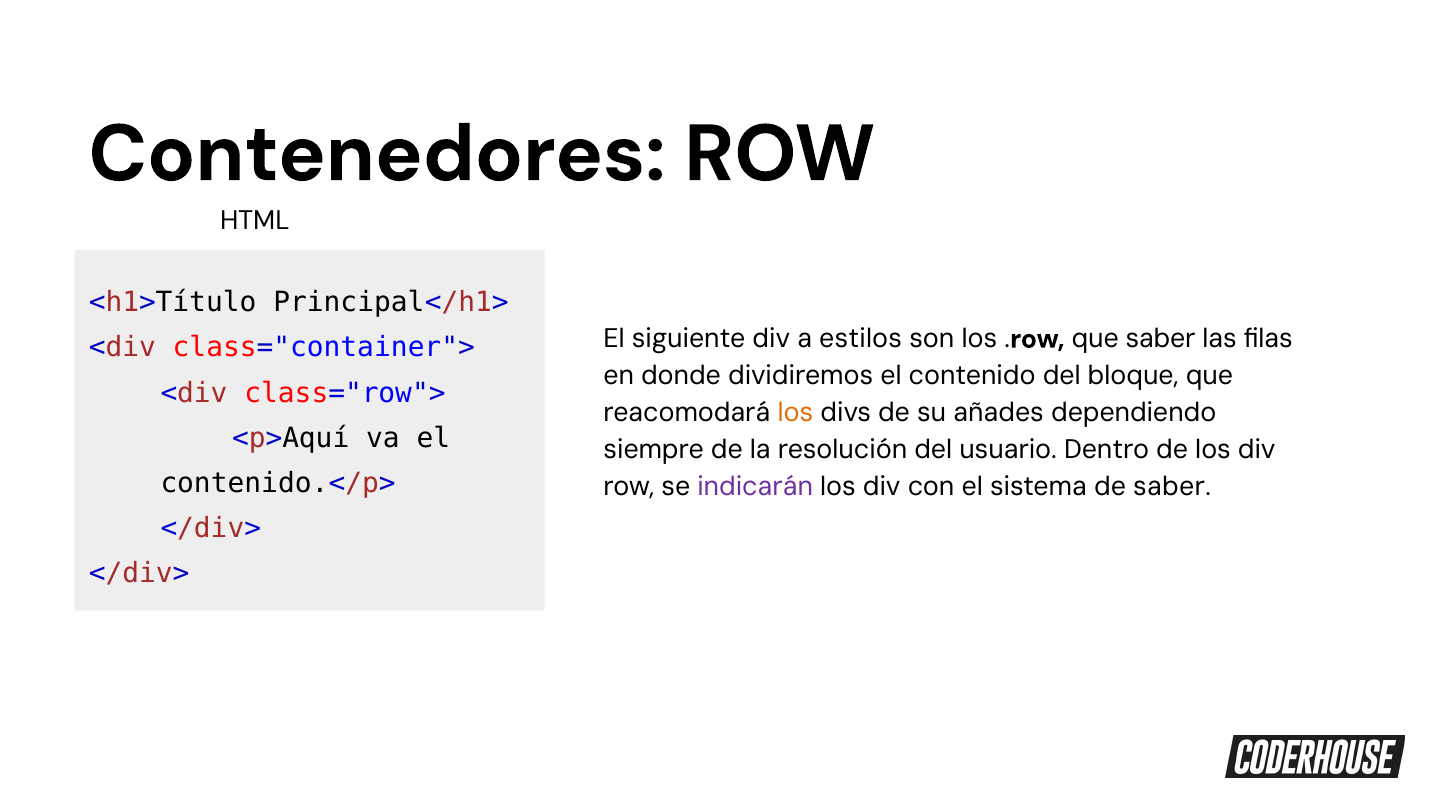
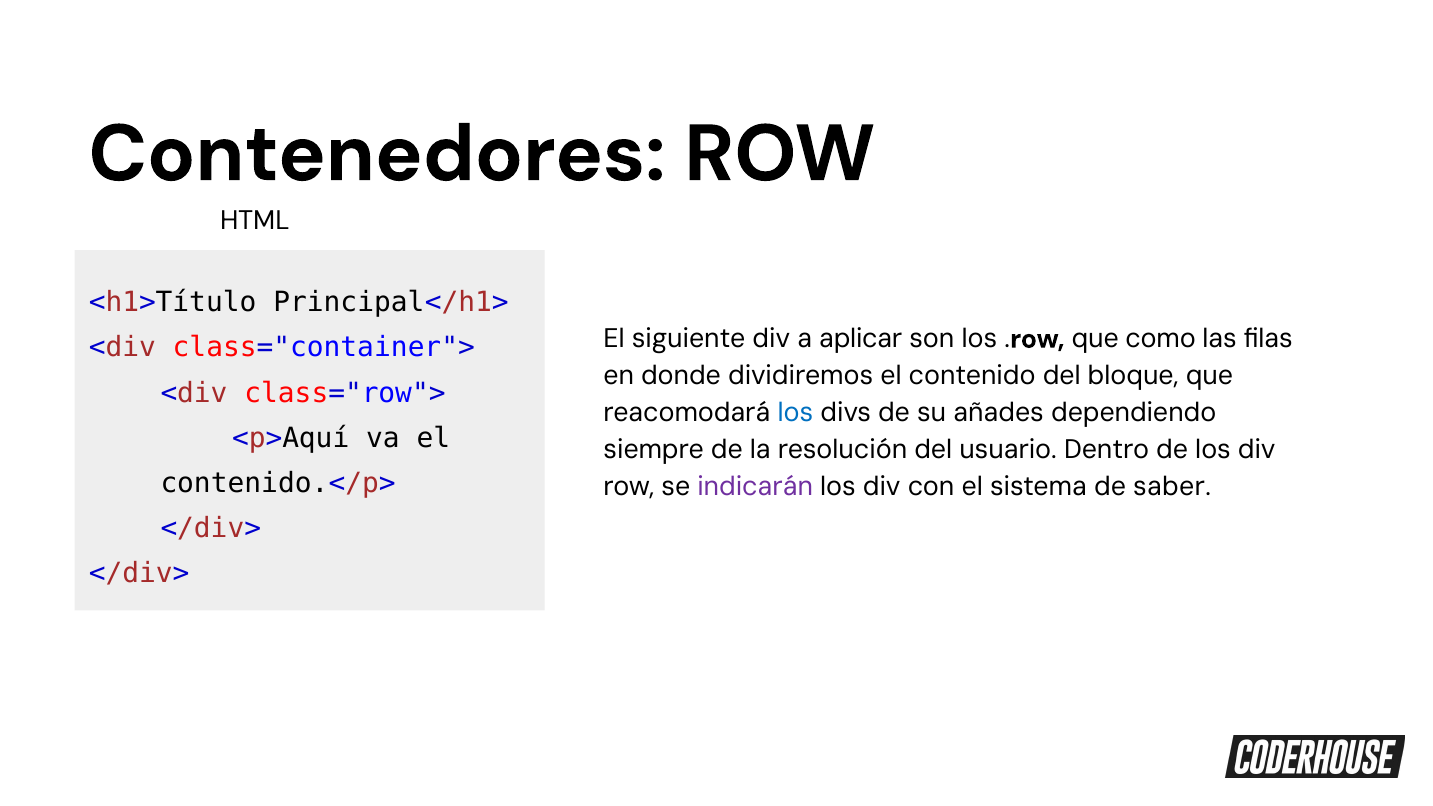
estilos: estilos -> aplicar
que saber: saber -> como
los at (795, 413) colour: orange -> blue
